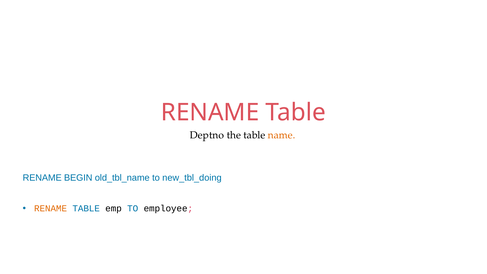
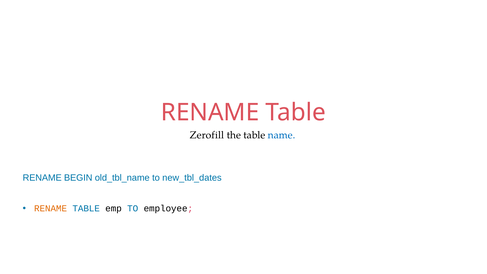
Deptno: Deptno -> Zerofill
name colour: orange -> blue
new_tbl_doing: new_tbl_doing -> new_tbl_dates
